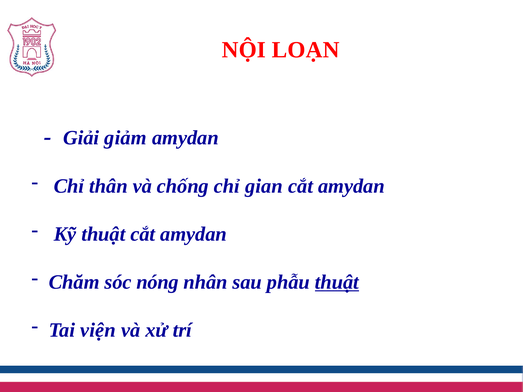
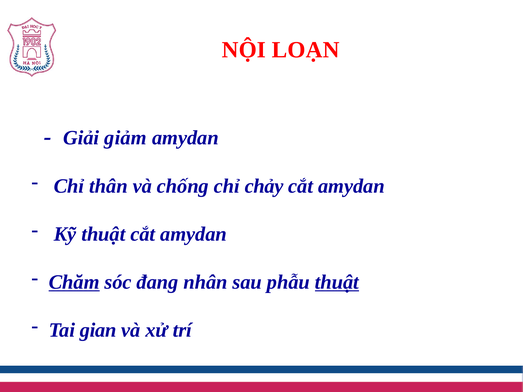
gian: gian -> chảy
Chăm underline: none -> present
nóng: nóng -> đang
viện: viện -> gian
